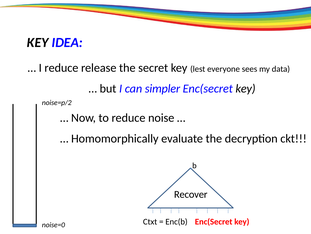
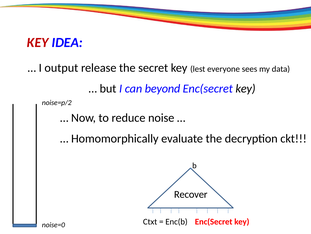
KEY at (38, 42) colour: black -> red
I reduce: reduce -> output
simpler: simpler -> beyond
